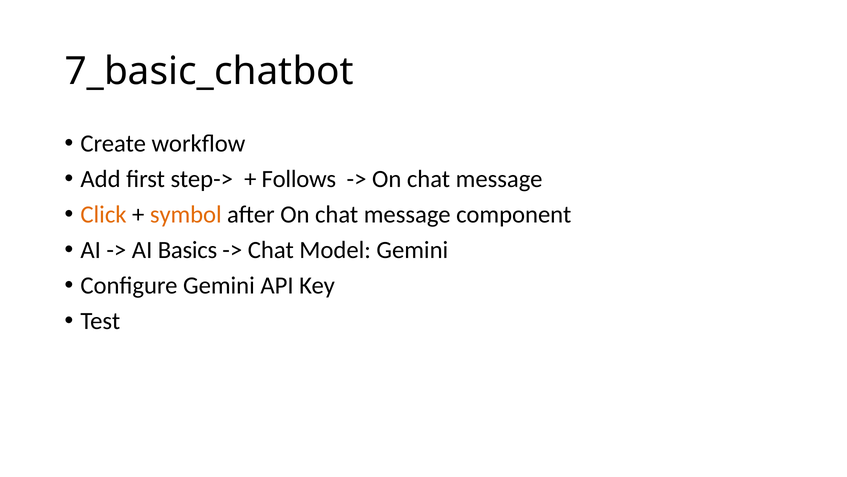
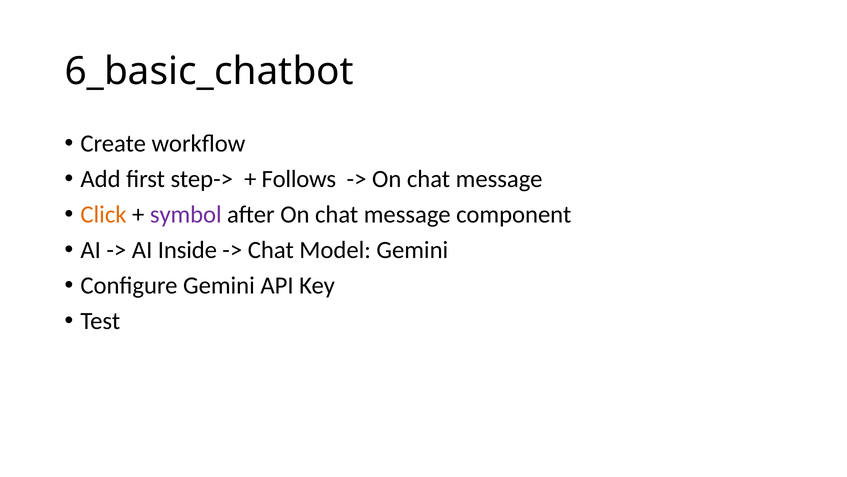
7_basic_chatbot: 7_basic_chatbot -> 6_basic_chatbot
symbol colour: orange -> purple
Basics: Basics -> Inside
